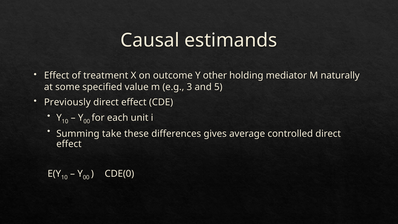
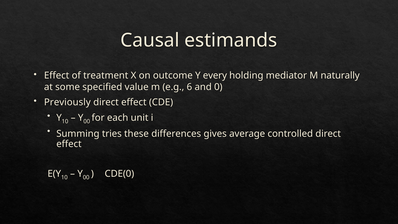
other: other -> every
3: 3 -> 6
5: 5 -> 0
take: take -> tries
